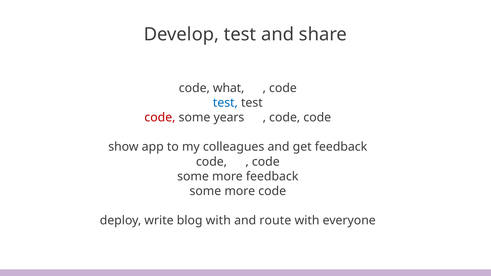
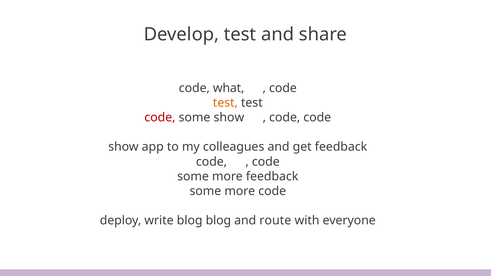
test at (225, 103) colour: blue -> orange
some years: years -> show
blog with: with -> blog
